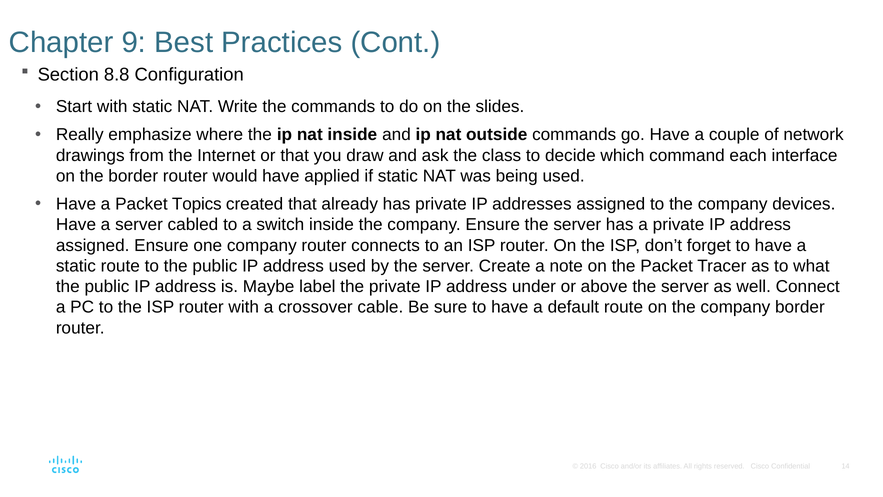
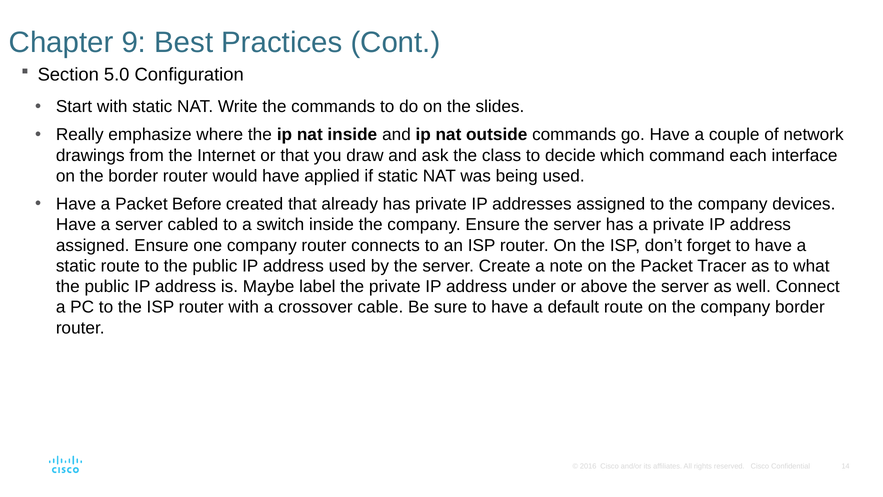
8.8: 8.8 -> 5.0
Topics: Topics -> Before
